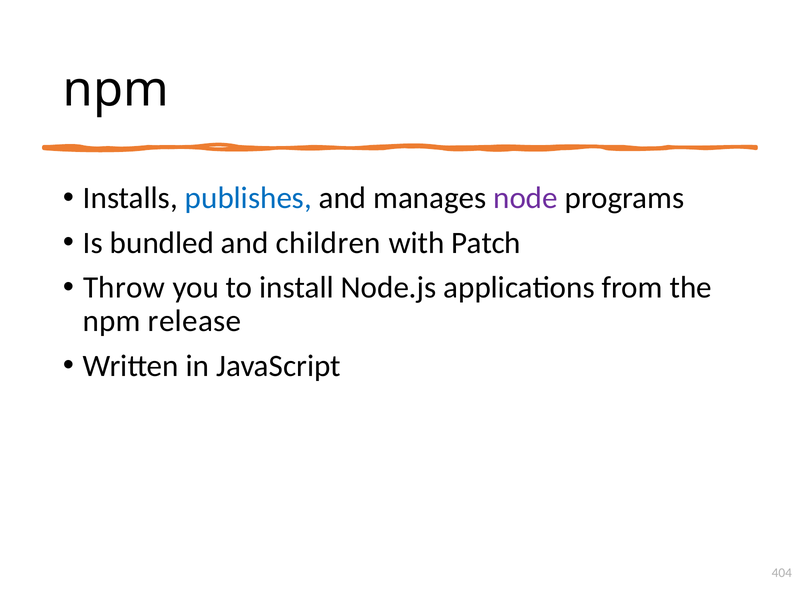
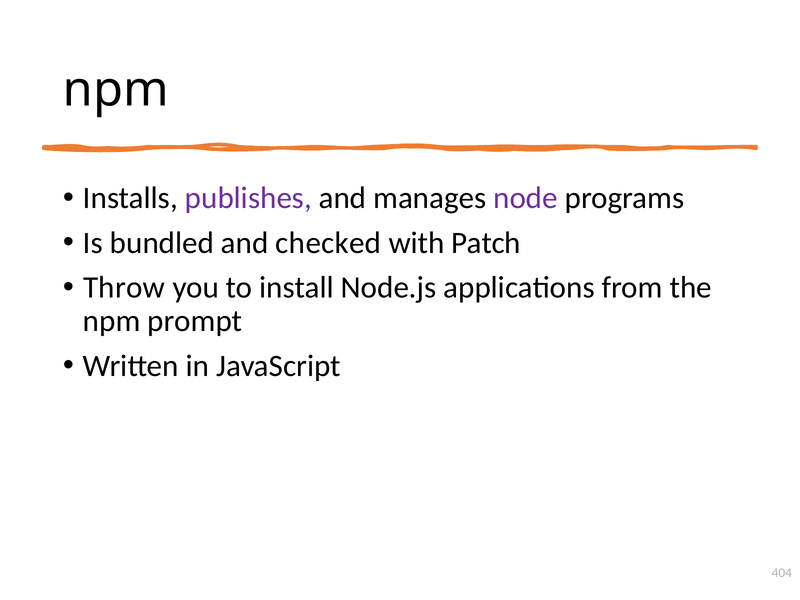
publishes colour: blue -> purple
children: children -> checked
release: release -> prompt
